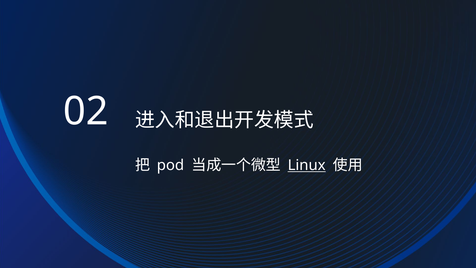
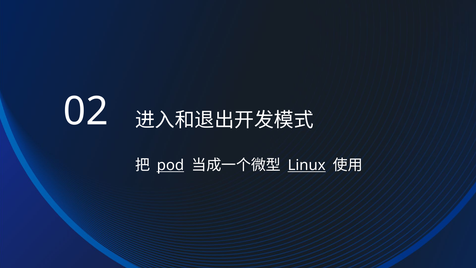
pod underline: none -> present
